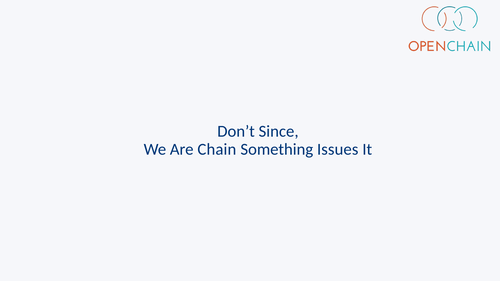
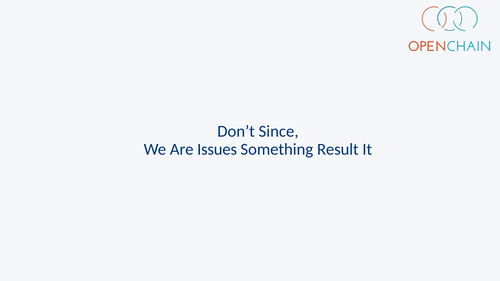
Chain: Chain -> Issues
Issues: Issues -> Result
